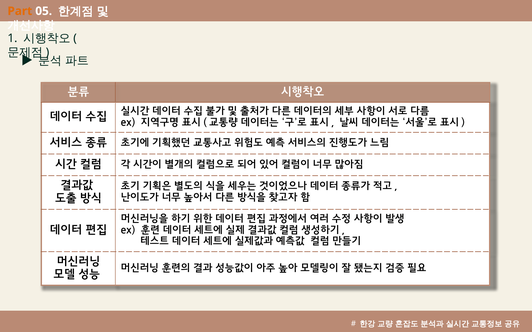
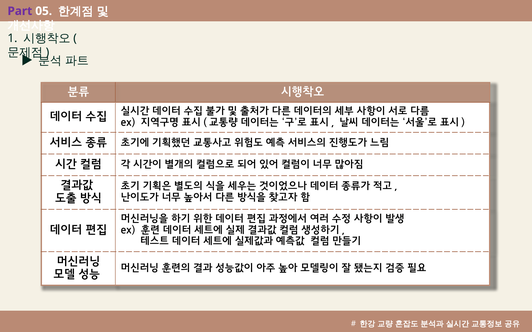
Part colour: orange -> purple
